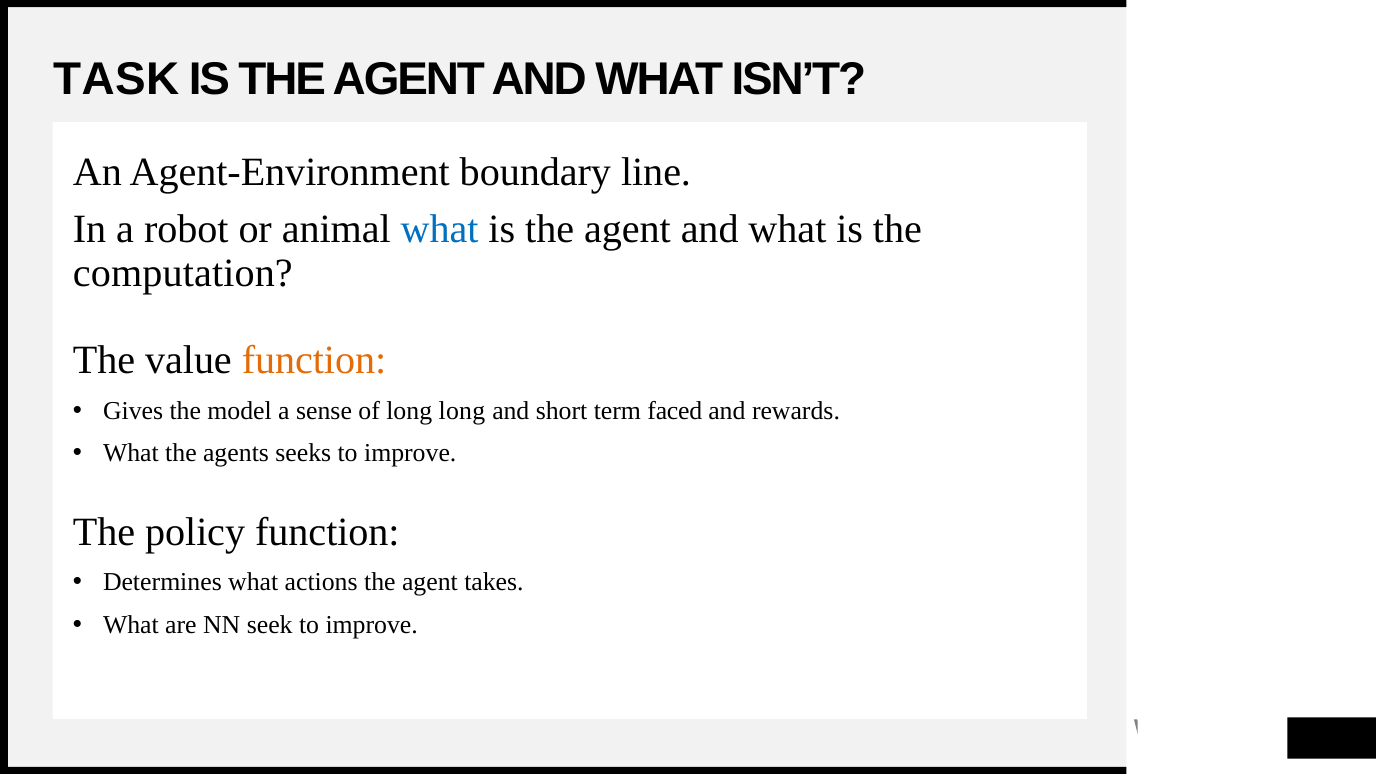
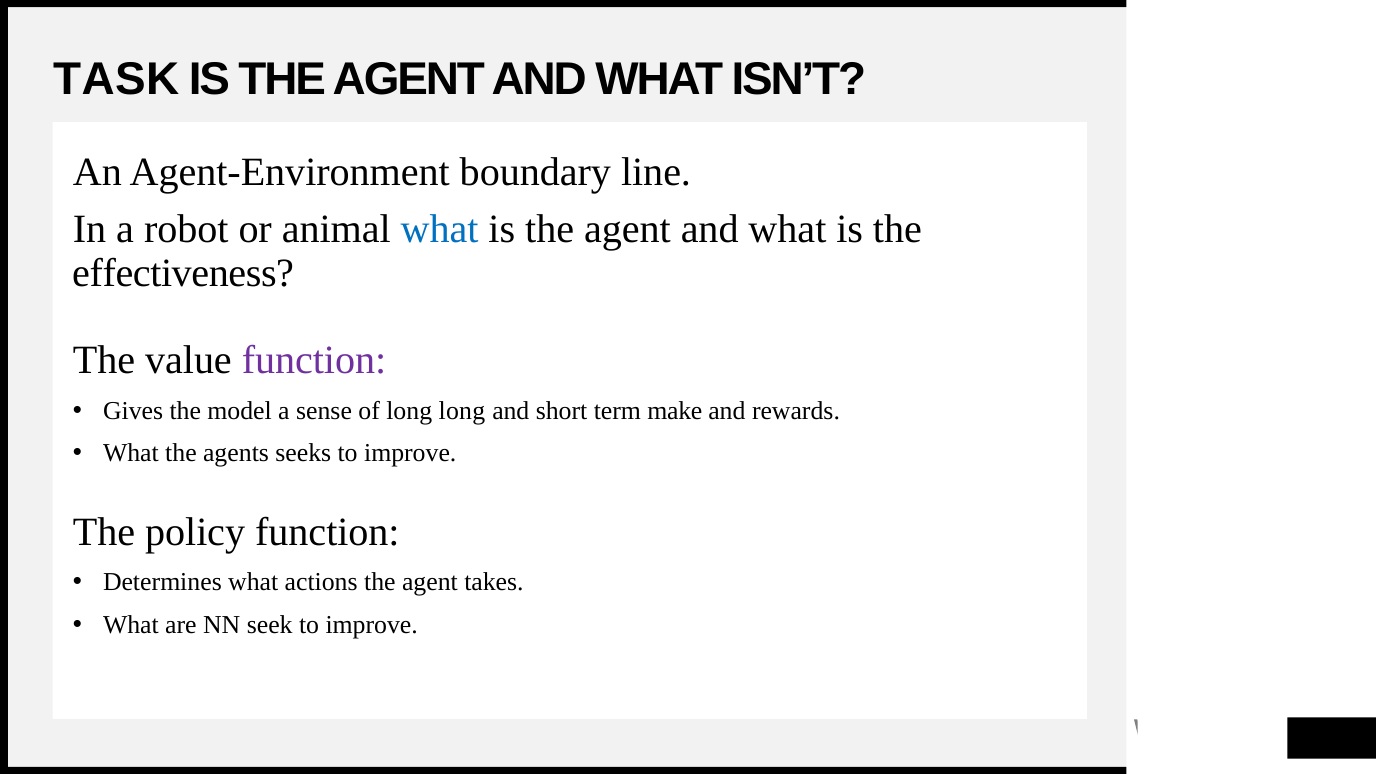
computation: computation -> effectiveness
function at (314, 360) colour: orange -> purple
faced: faced -> make
